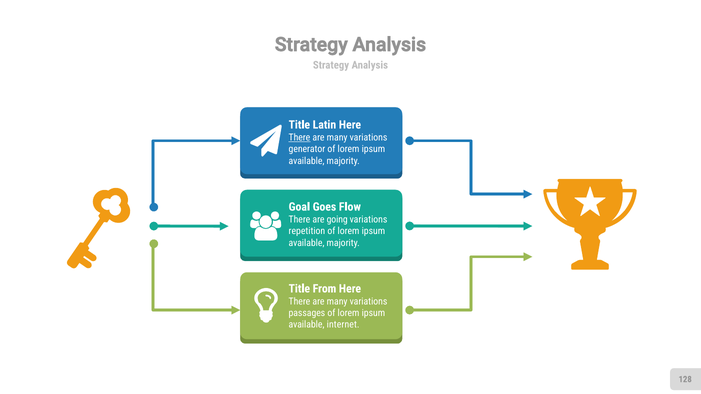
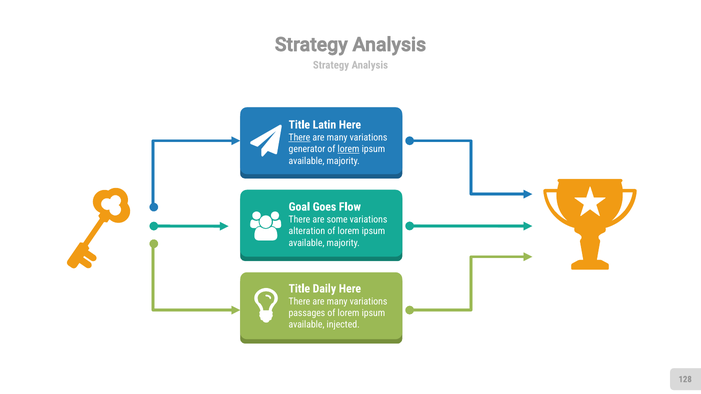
lorem at (348, 149) underline: none -> present
going: going -> some
repetition: repetition -> alteration
From: From -> Daily
internet: internet -> injected
